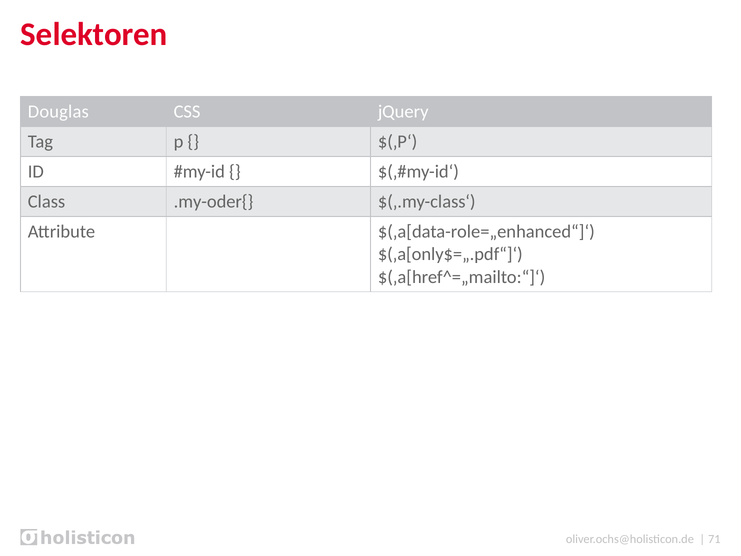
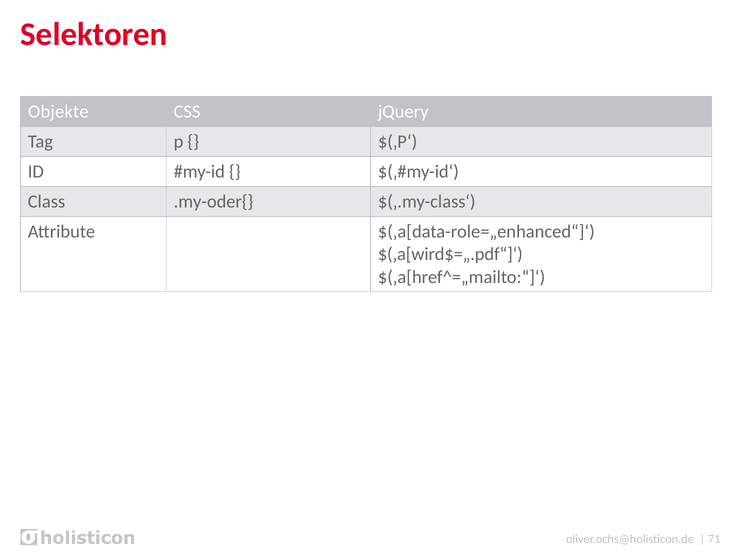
Douglas: Douglas -> Objekte
$(‚a[only$=„.pdf“]‘: $(‚a[only$=„.pdf“]‘ -> $(‚a[wird$=„.pdf“]‘
